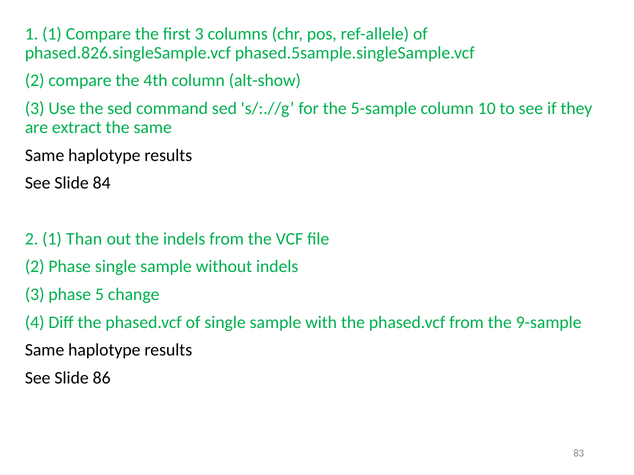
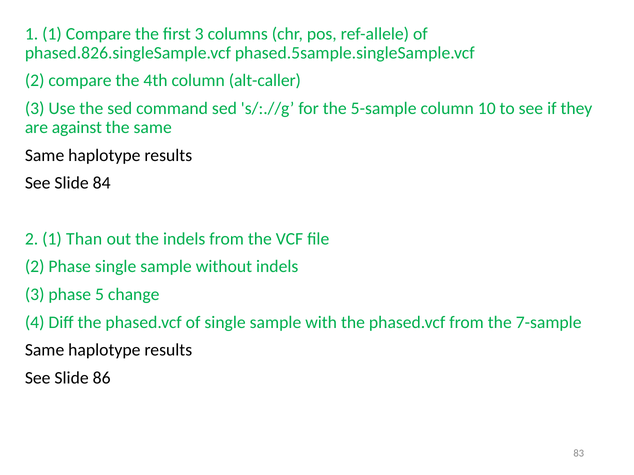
alt-show: alt-show -> alt-caller
extract: extract -> against
9-sample: 9-sample -> 7-sample
